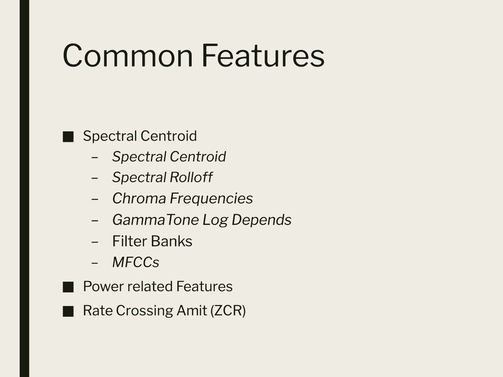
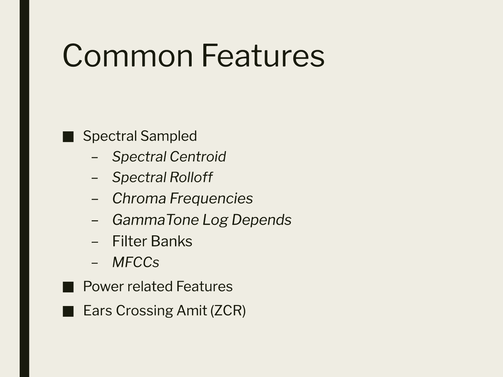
Centroid at (169, 136): Centroid -> Sampled
Rate: Rate -> Ears
